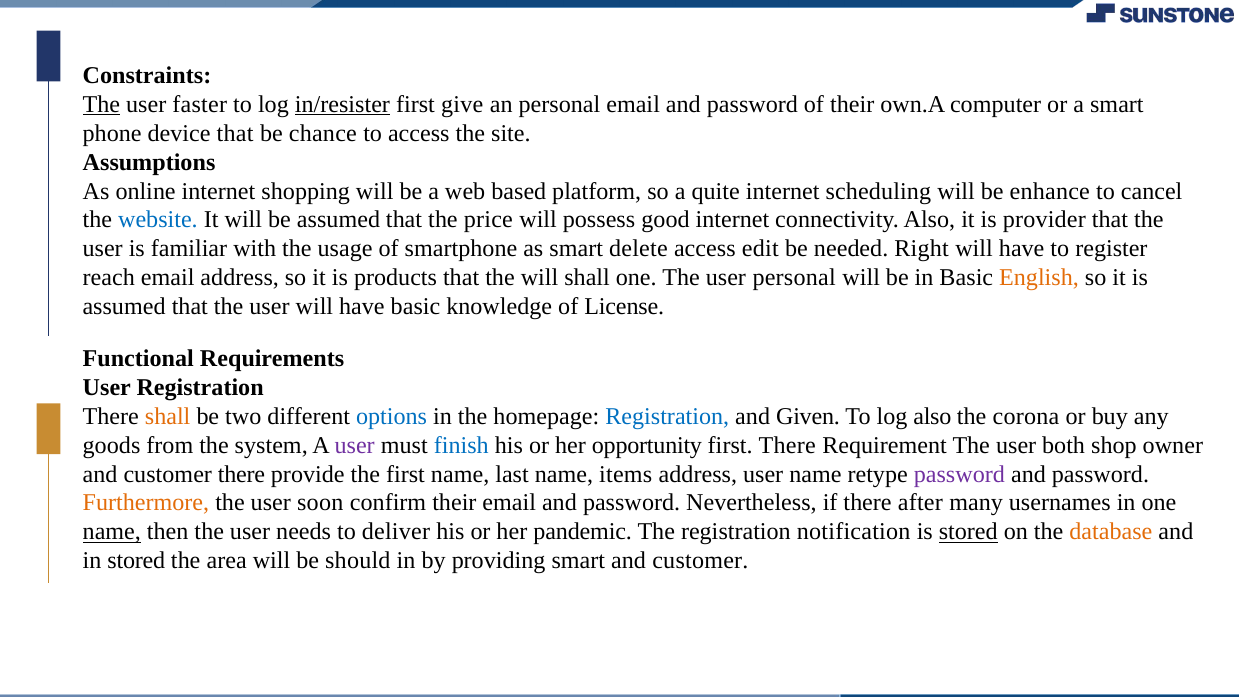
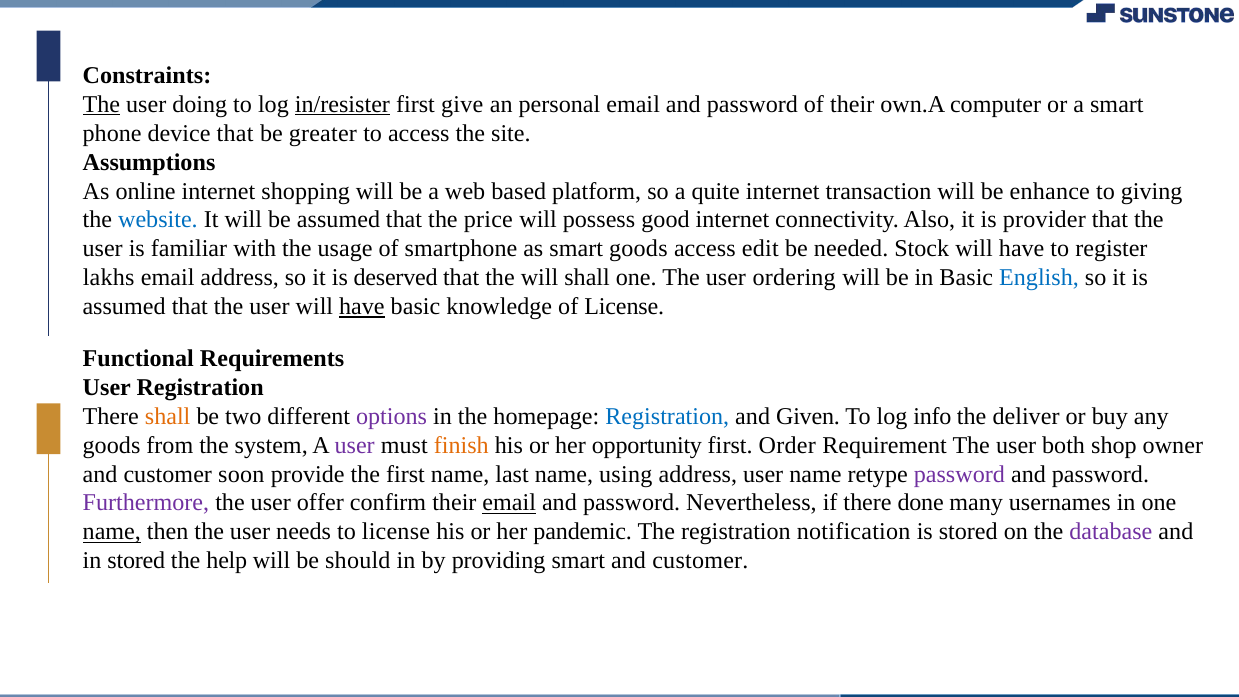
faster: faster -> doing
chance: chance -> greater
scheduling: scheduling -> transaction
cancel: cancel -> giving
smart delete: delete -> goods
Right: Right -> Stock
reach: reach -> lakhs
products: products -> deserved
user personal: personal -> ordering
English colour: orange -> blue
have at (362, 307) underline: none -> present
options colour: blue -> purple
log also: also -> info
corona: corona -> deliver
finish colour: blue -> orange
first There: There -> Order
customer there: there -> soon
items: items -> using
Furthermore colour: orange -> purple
soon: soon -> offer
email at (509, 503) underline: none -> present
after: after -> done
to deliver: deliver -> license
stored at (968, 532) underline: present -> none
database colour: orange -> purple
area: area -> help
